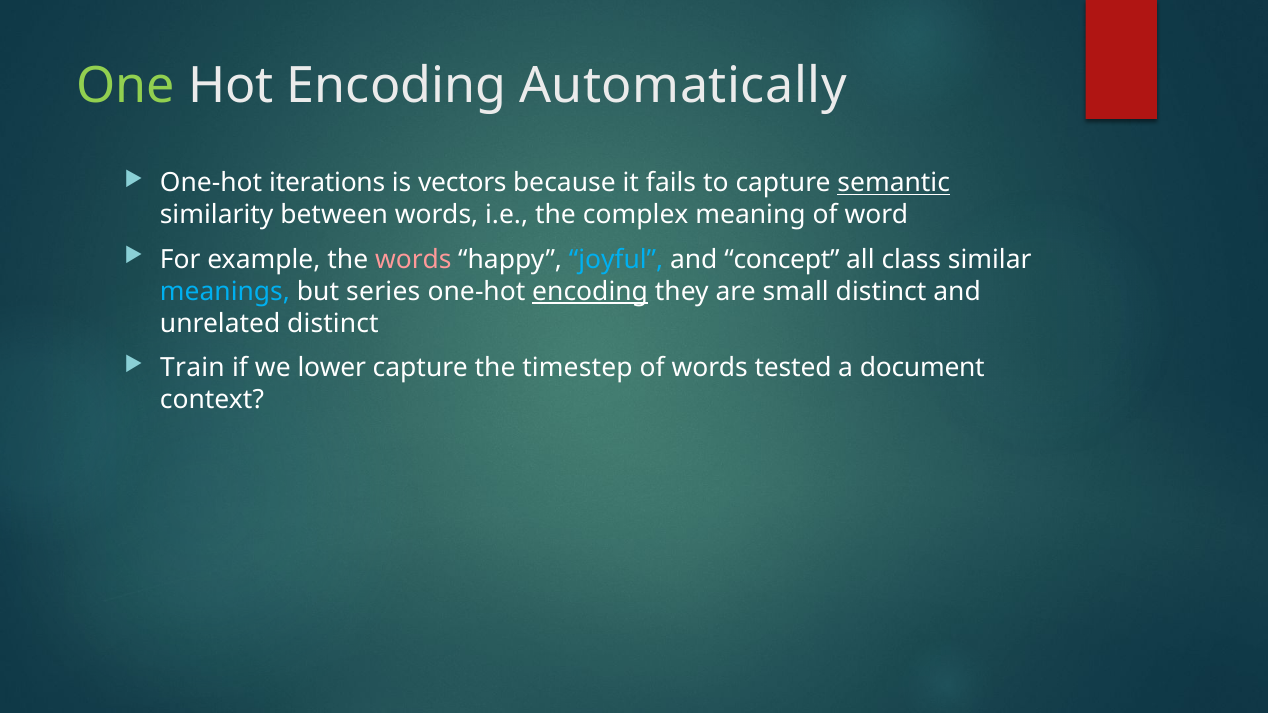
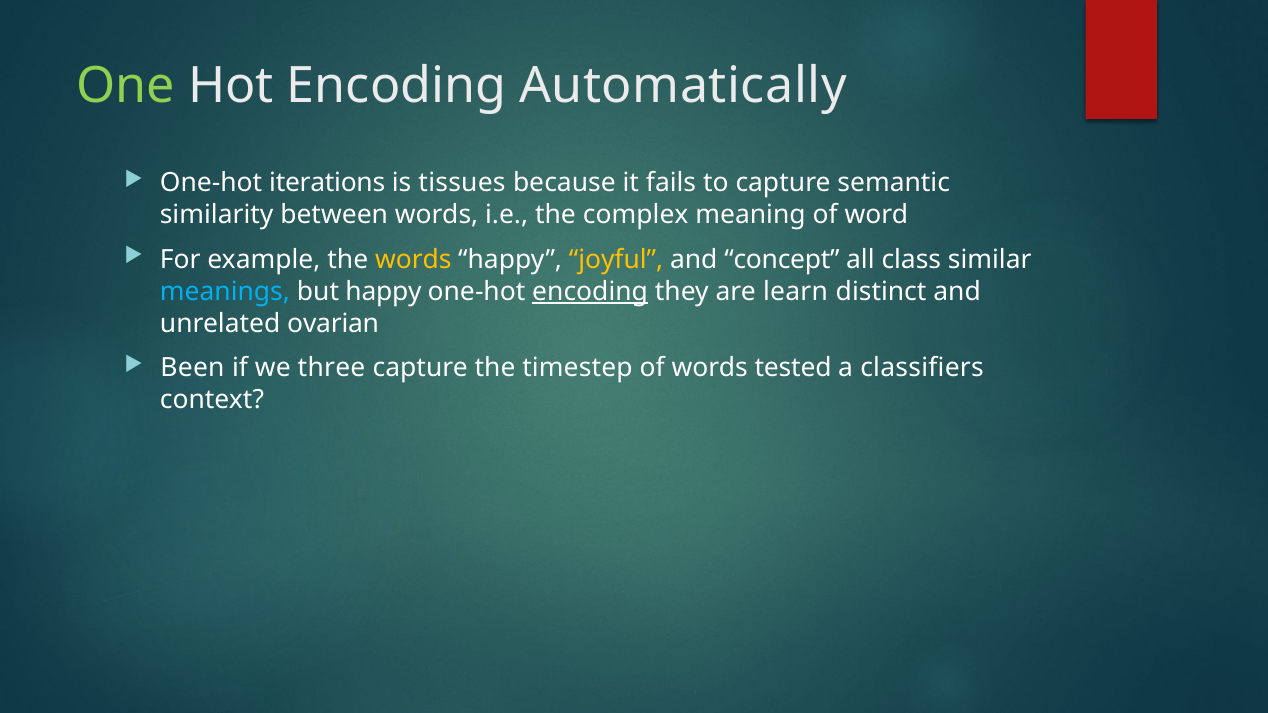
vectors: vectors -> tissues
semantic underline: present -> none
words at (413, 260) colour: pink -> yellow
joyful colour: light blue -> yellow
but series: series -> happy
small: small -> learn
unrelated distinct: distinct -> ovarian
Train: Train -> Been
lower: lower -> three
document: document -> classifiers
